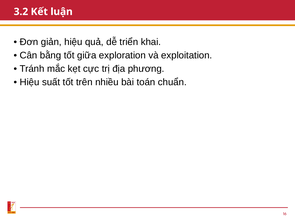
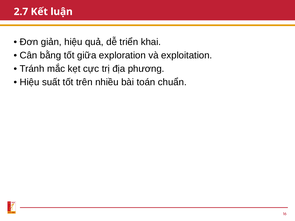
3.2: 3.2 -> 2.7
